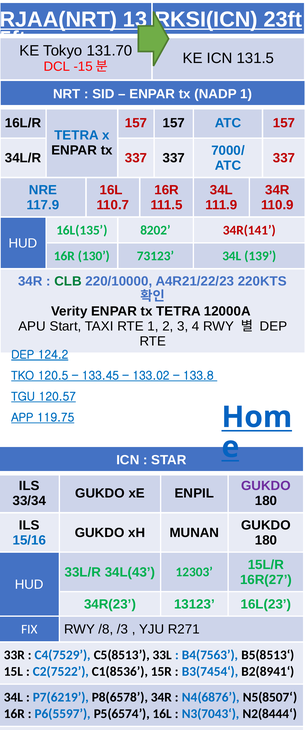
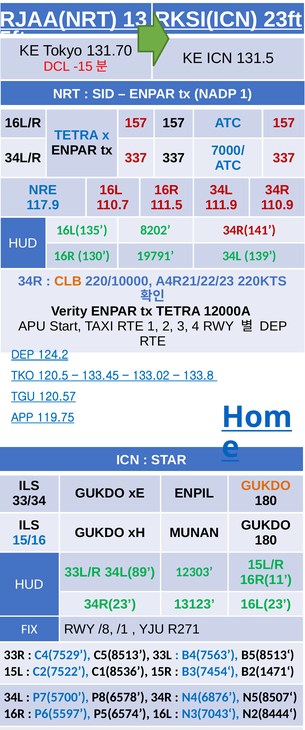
73123: 73123 -> 19791
CLB colour: green -> orange
GUKDO at (266, 486) colour: purple -> orange
34L(43: 34L(43 -> 34L(89
16R(27: 16R(27 -> 16R(11
/3: /3 -> /1
B2(8941‘: B2(8941‘ -> B2(1471‘
P7(6219: P7(6219 -> P7(5700
